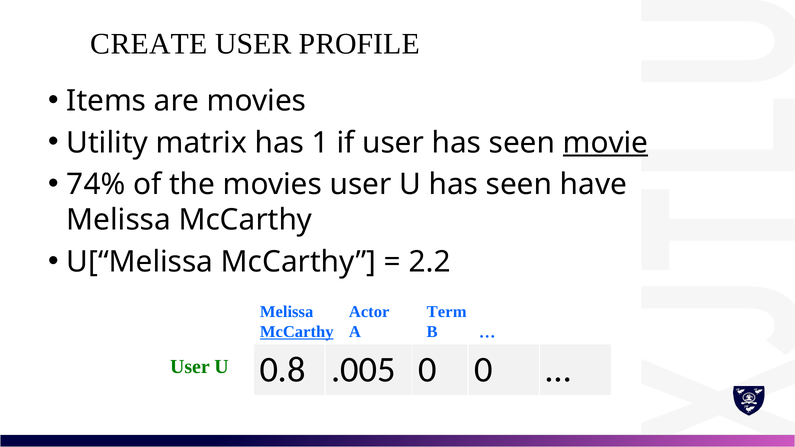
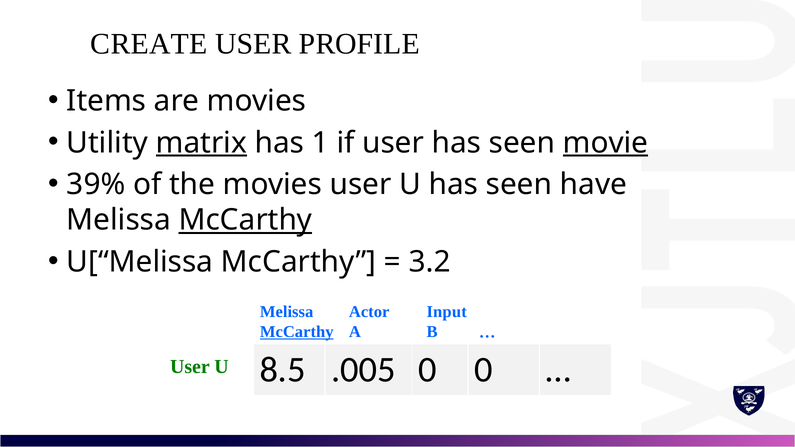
matrix underline: none -> present
74%: 74% -> 39%
McCarthy at (245, 220) underline: none -> present
2.2: 2.2 -> 3.2
Term: Term -> Input
0.8: 0.8 -> 8.5
